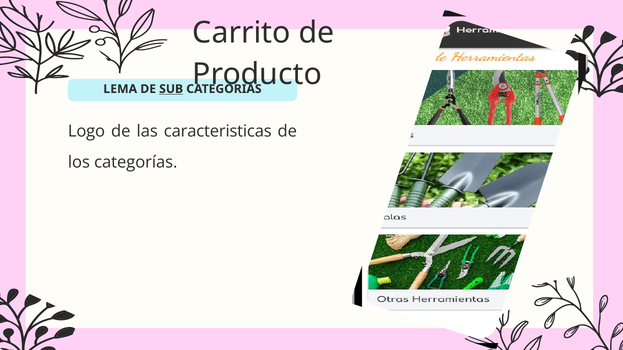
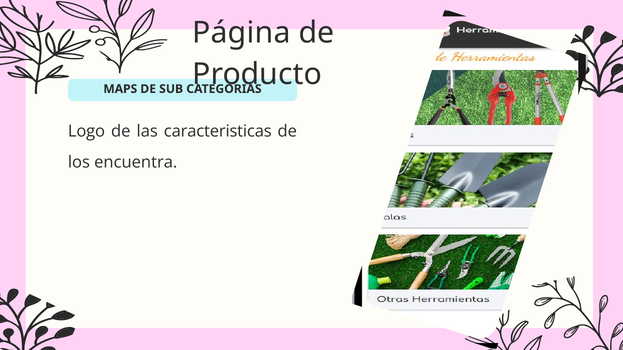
Carrito: Carrito -> Página
LEMA: LEMA -> MAPS
SUB underline: present -> none
categorías: categorías -> encuentra
